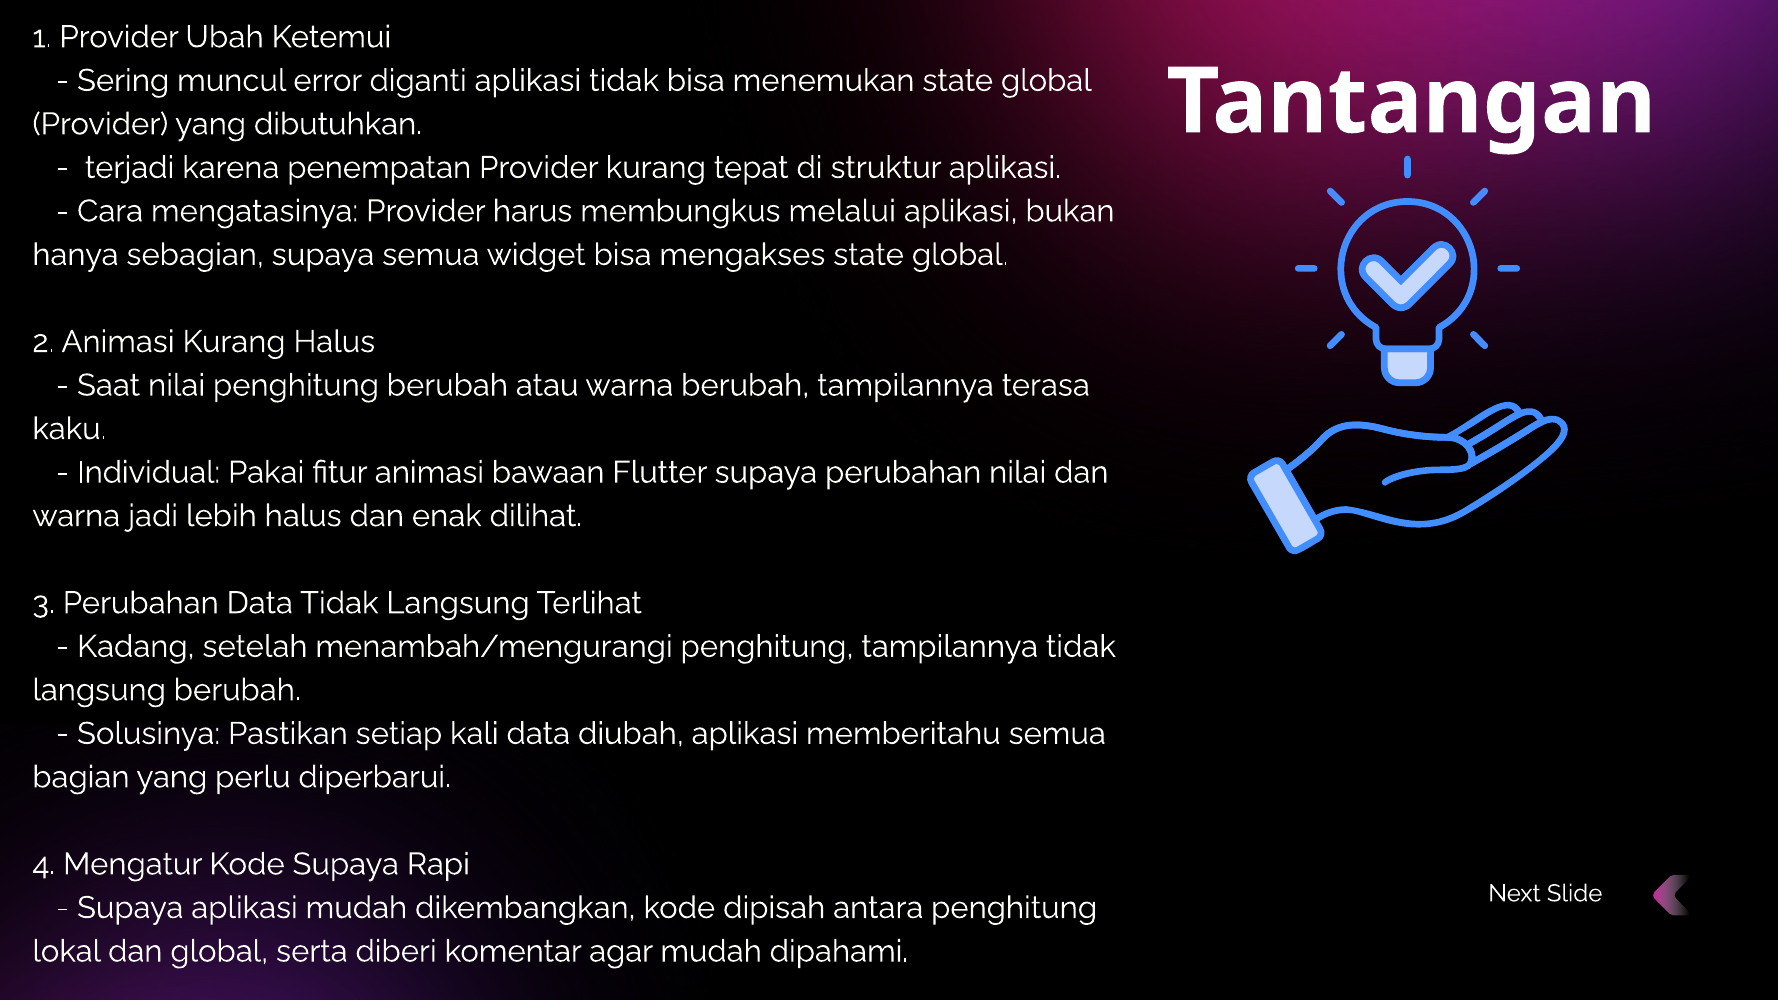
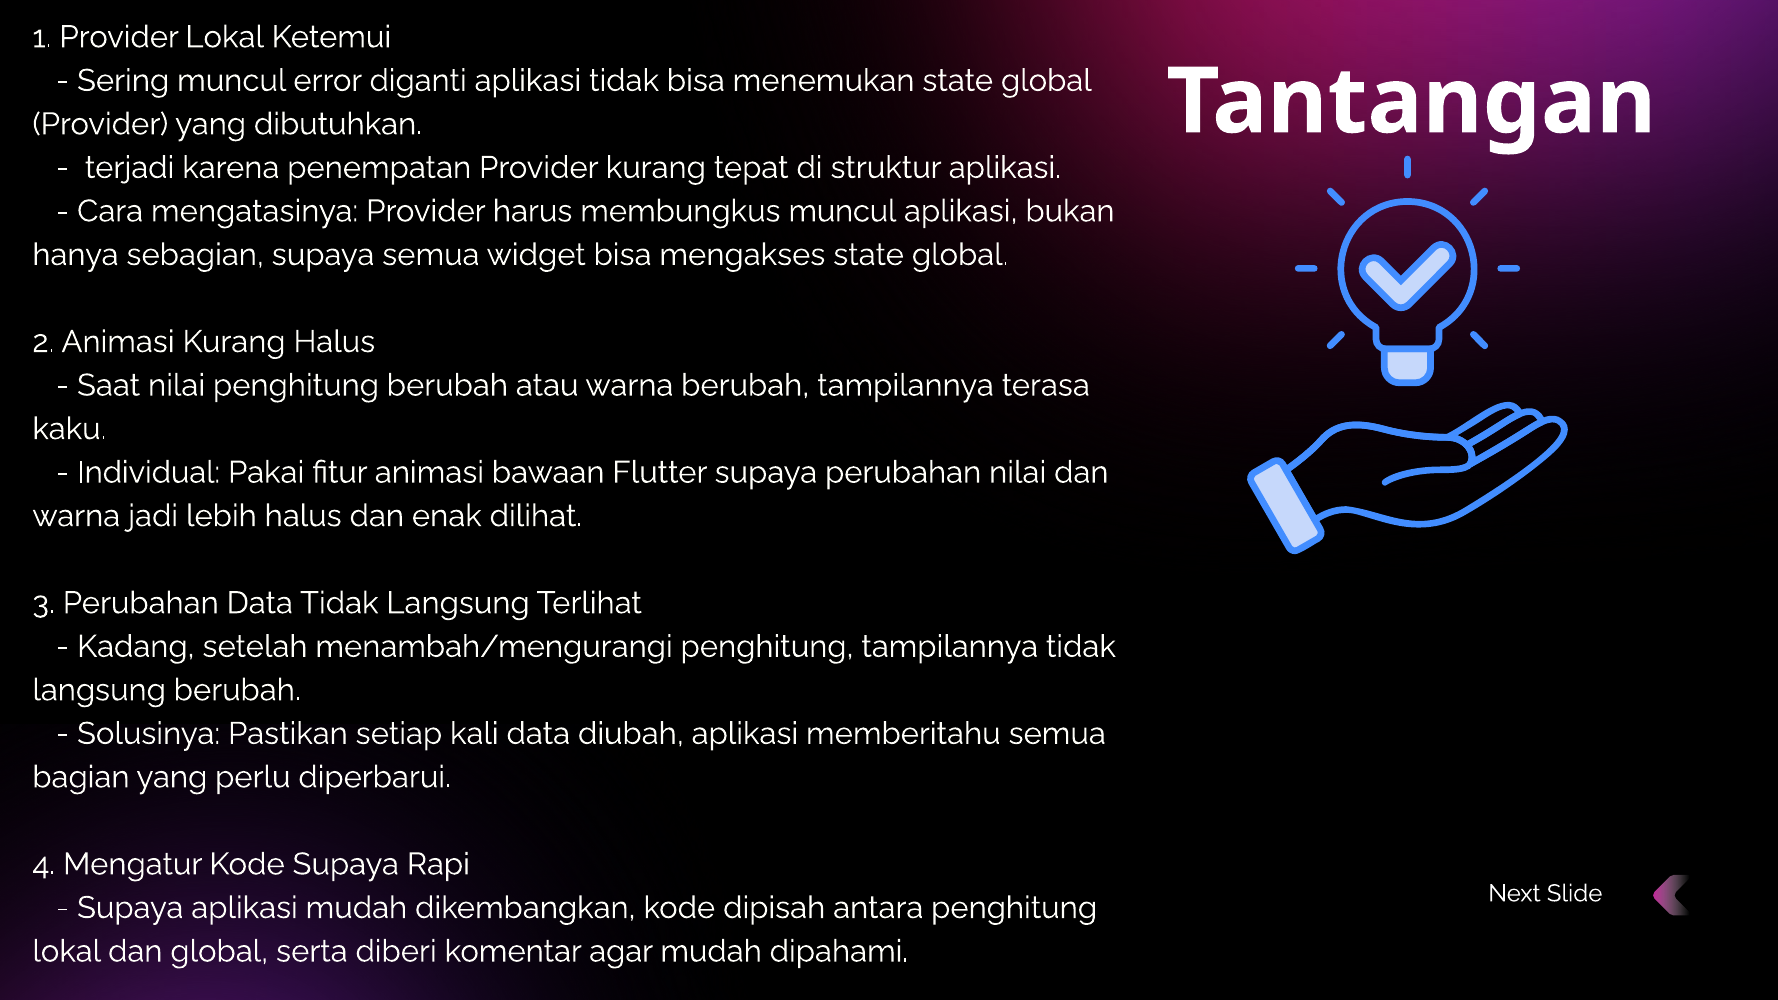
Provider Ubah: Ubah -> Lokal
membungkus melalui: melalui -> muncul
